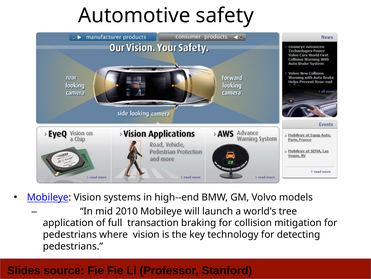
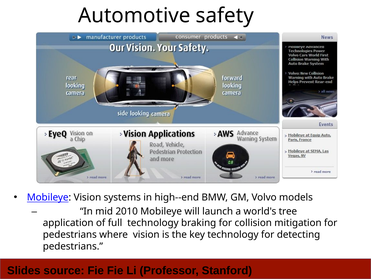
full transaction: transaction -> technology
